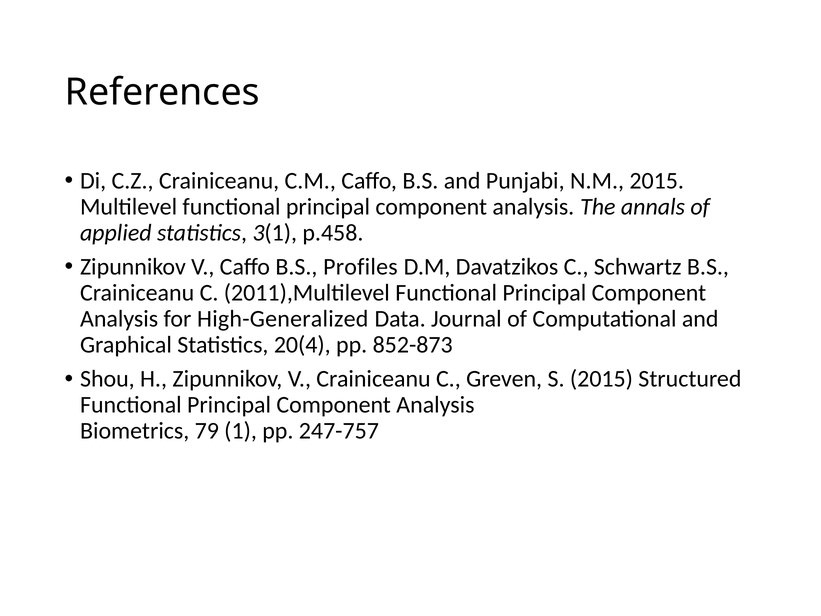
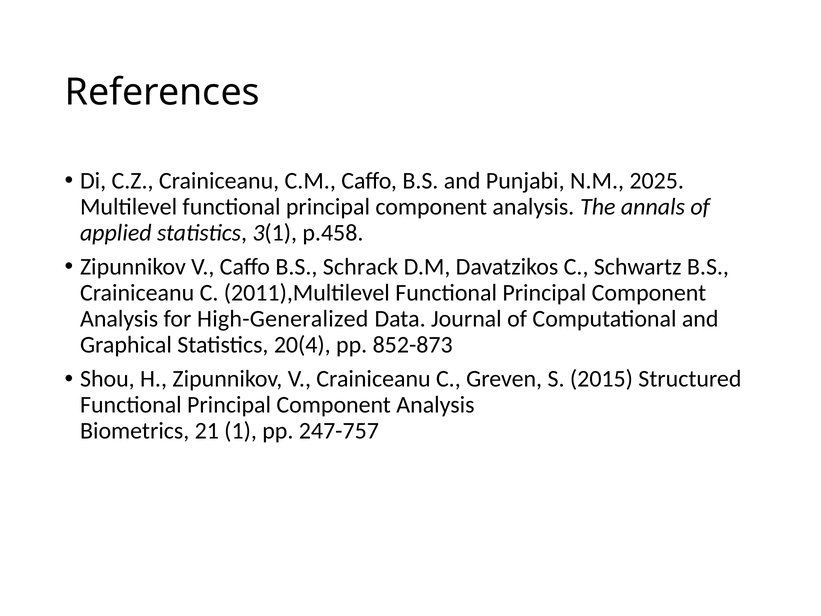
N.M 2015: 2015 -> 2025
Profiles: Profiles -> Schrack
79: 79 -> 21
